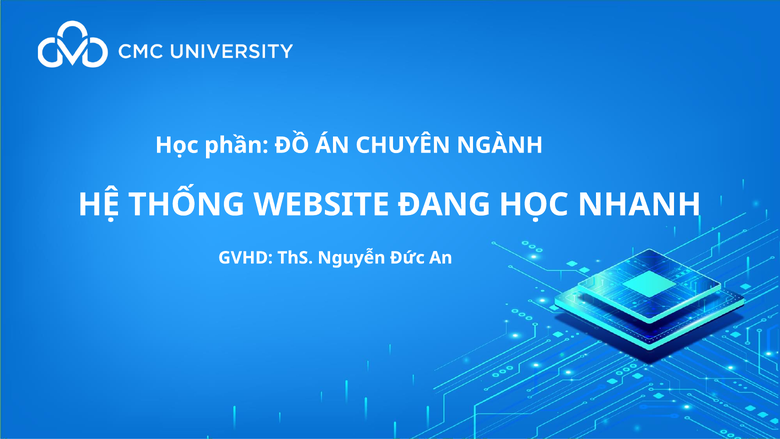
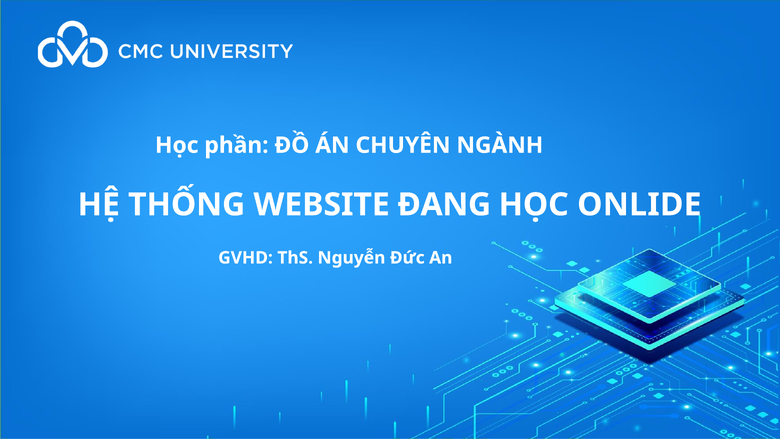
NHANH: NHANH -> ONLIDE
